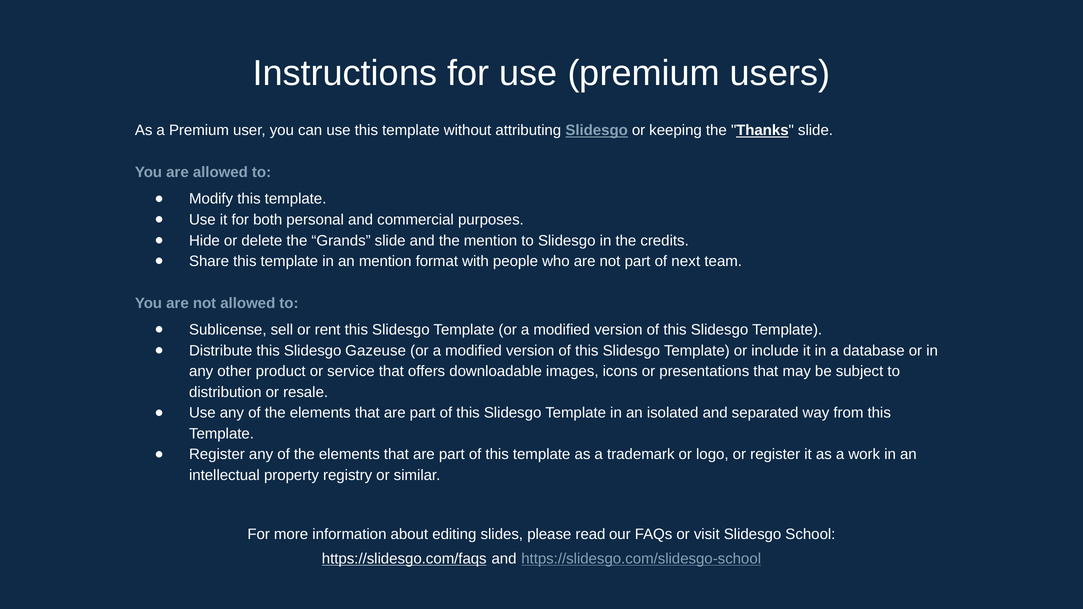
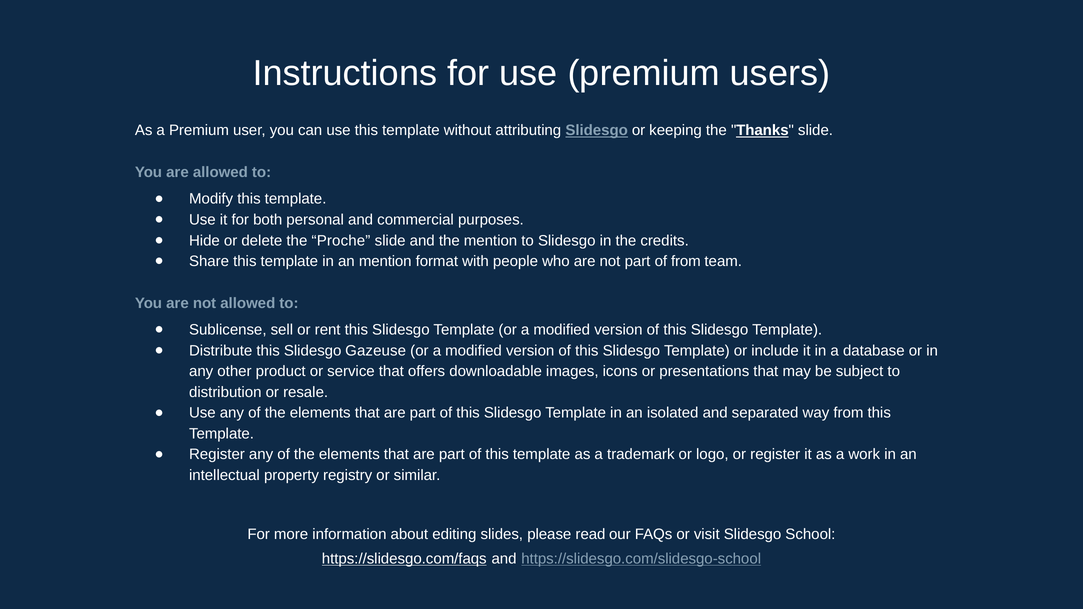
Grands: Grands -> Proche
of next: next -> from
